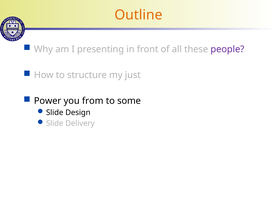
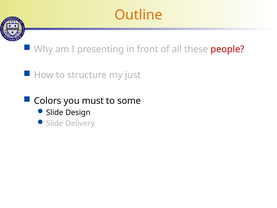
people colour: purple -> red
Power: Power -> Colors
from: from -> must
